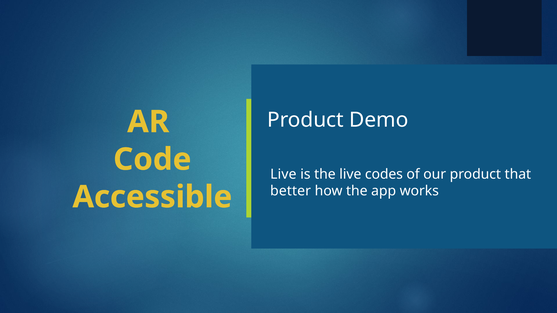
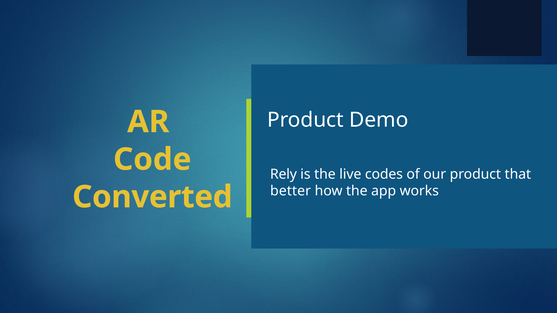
Live at (283, 175): Live -> Rely
Accessible: Accessible -> Converted
